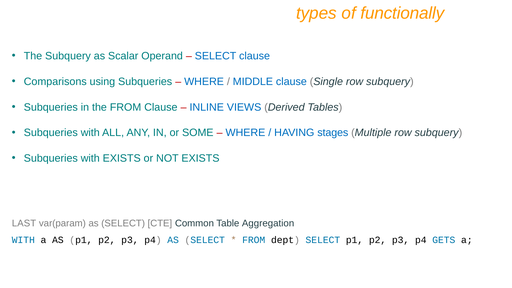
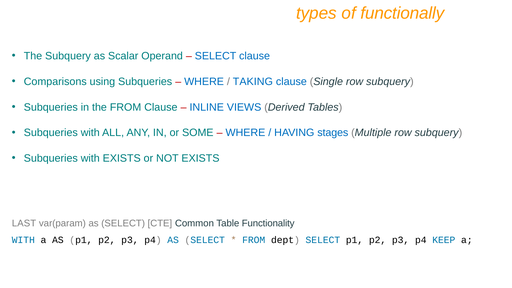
MIDDLE: MIDDLE -> TAKING
Aggregation: Aggregation -> Functionality
GETS: GETS -> KEEP
